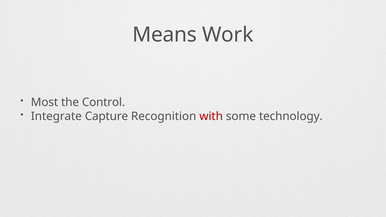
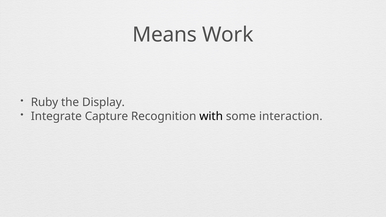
Most: Most -> Ruby
Control: Control -> Display
with colour: red -> black
technology: technology -> interaction
